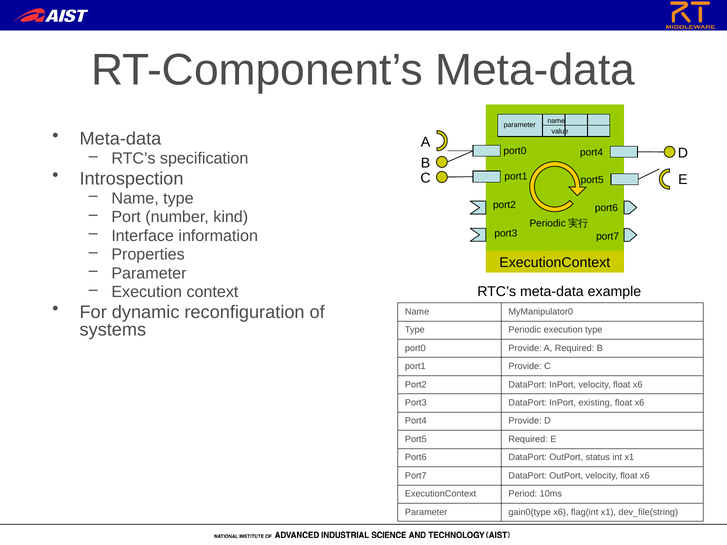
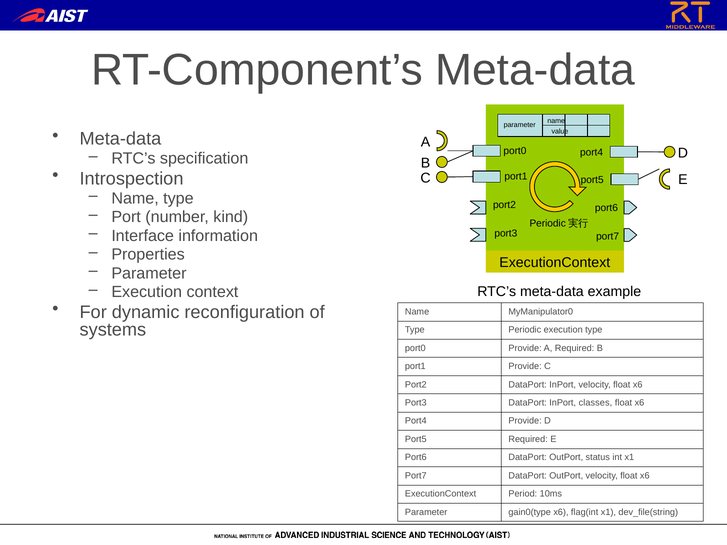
existing: existing -> classes
